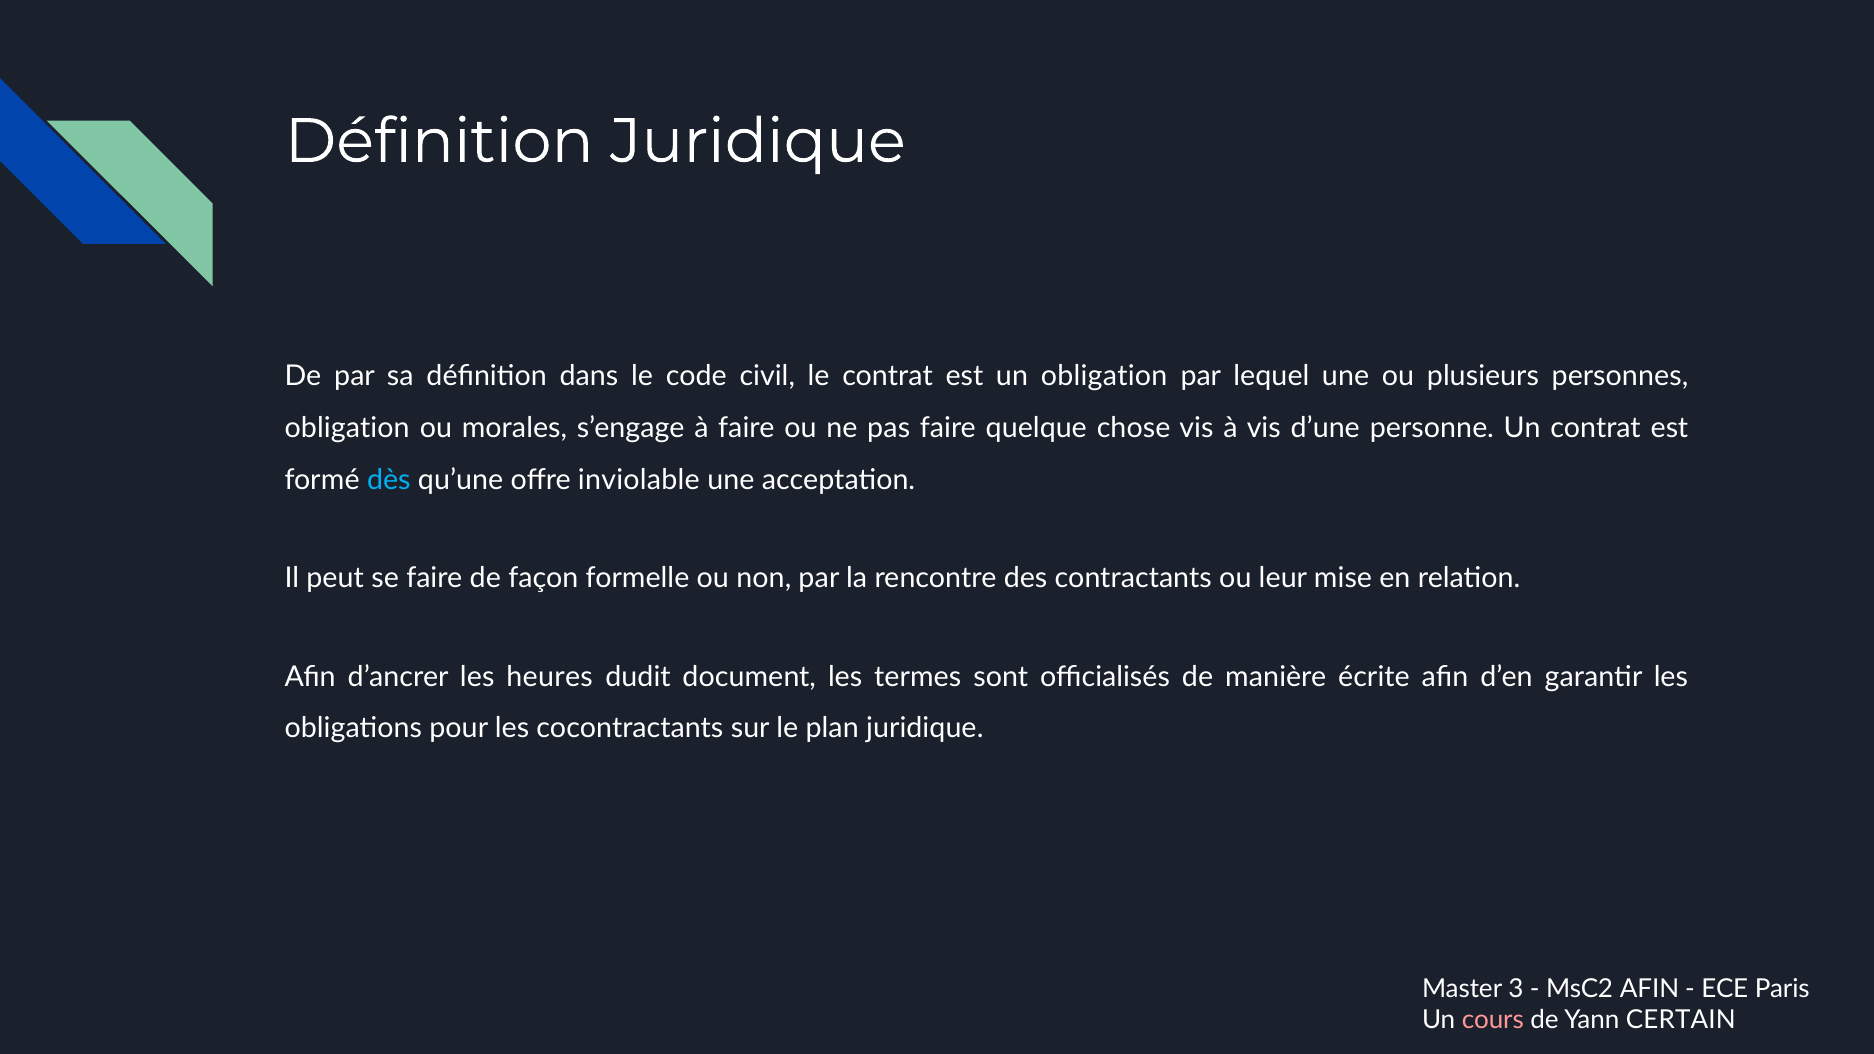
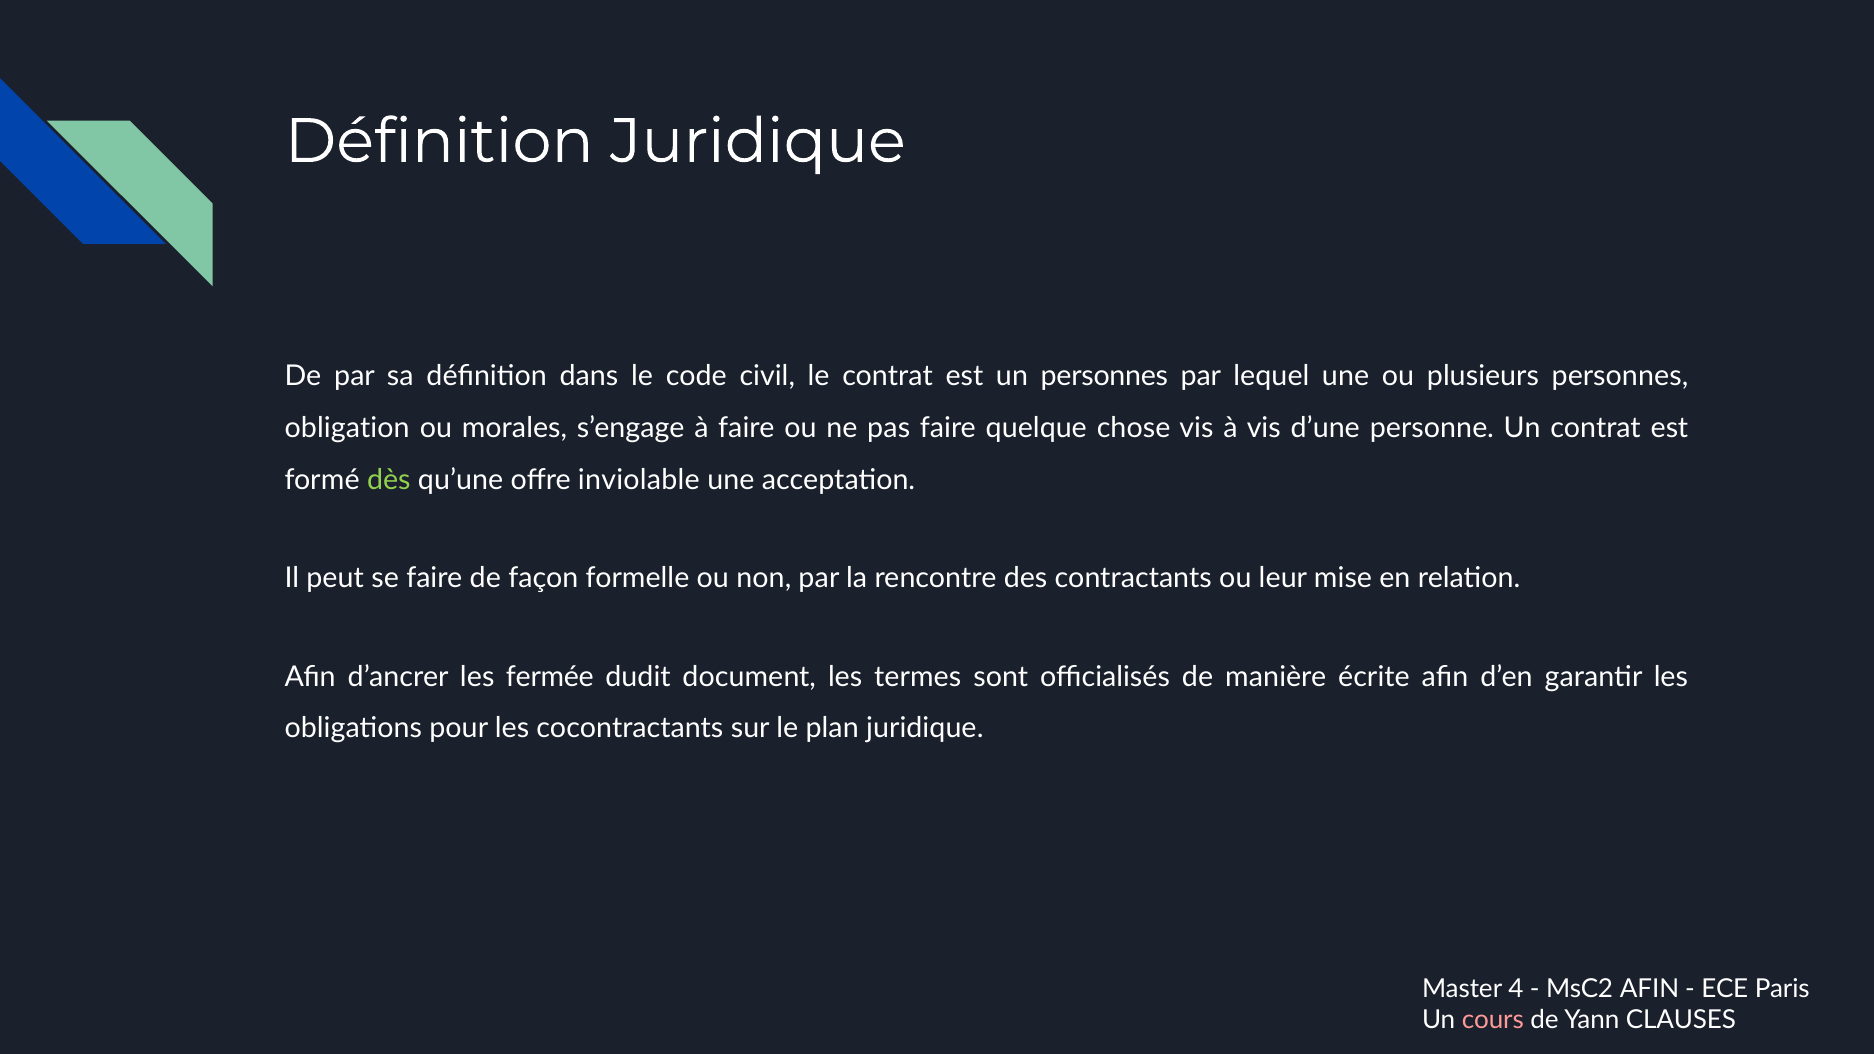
un obligation: obligation -> personnes
dès colour: light blue -> light green
heures: heures -> fermée
3: 3 -> 4
CERTAIN: CERTAIN -> CLAUSES
